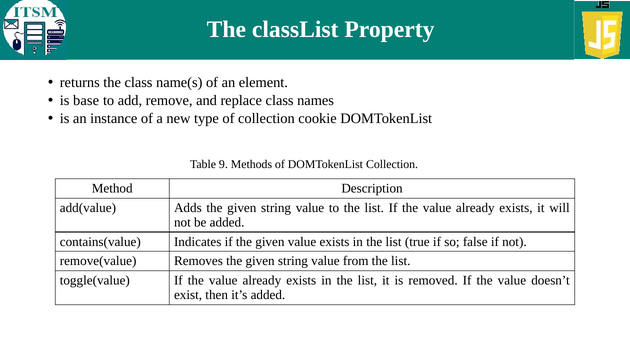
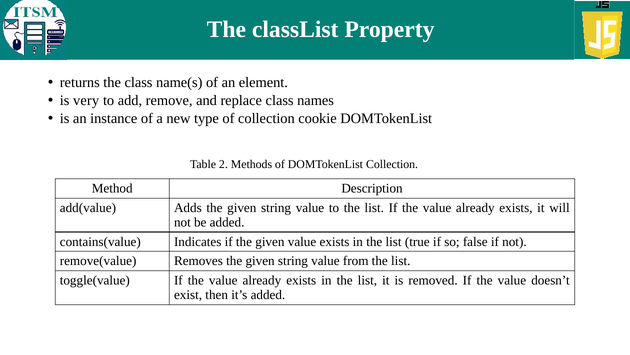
base: base -> very
9: 9 -> 2
